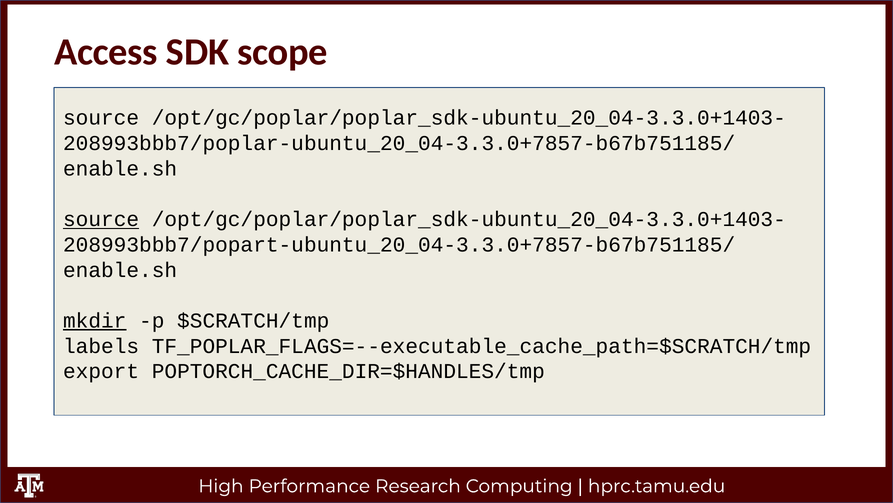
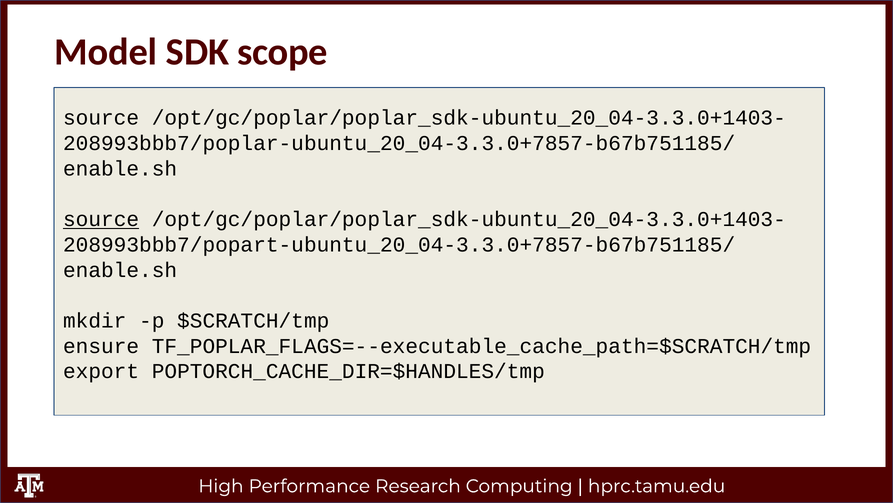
Access: Access -> Model
mkdir underline: present -> none
labels: labels -> ensure
